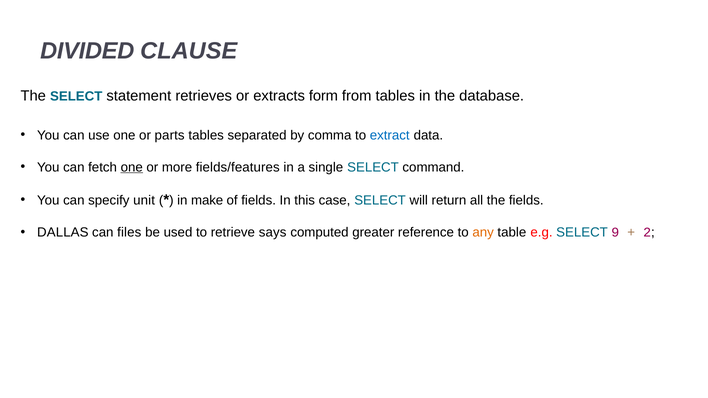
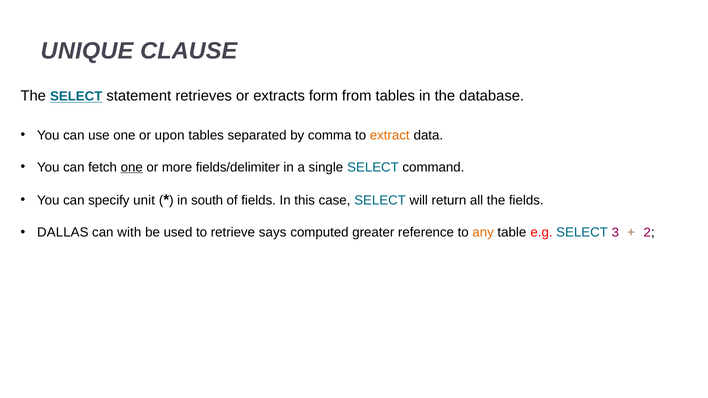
DIVIDED: DIVIDED -> UNIQUE
SELECT at (76, 97) underline: none -> present
parts: parts -> upon
extract colour: blue -> orange
fields/features: fields/features -> fields/delimiter
make: make -> south
files: files -> with
9: 9 -> 3
